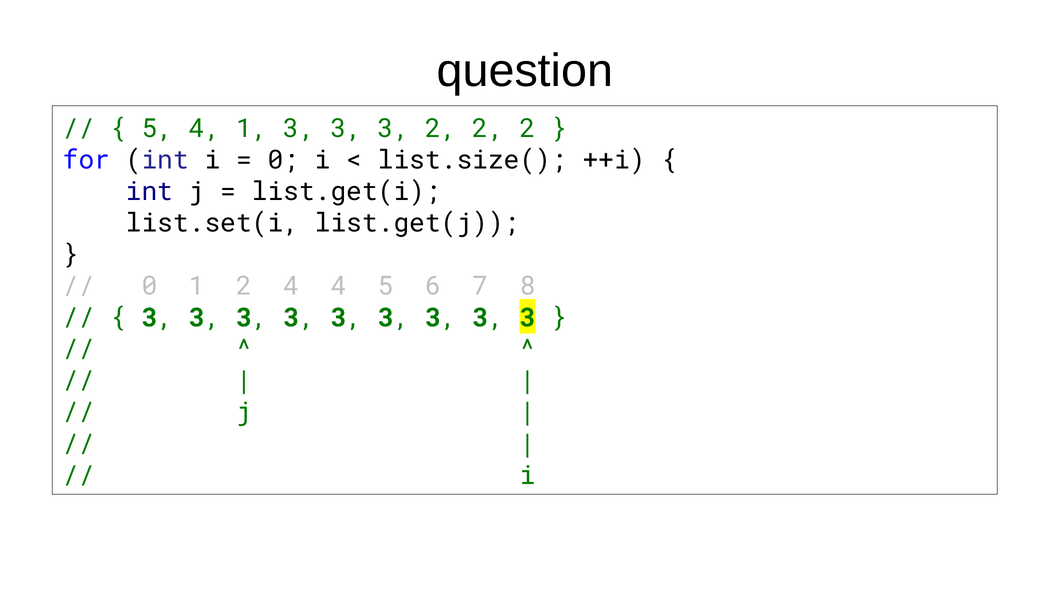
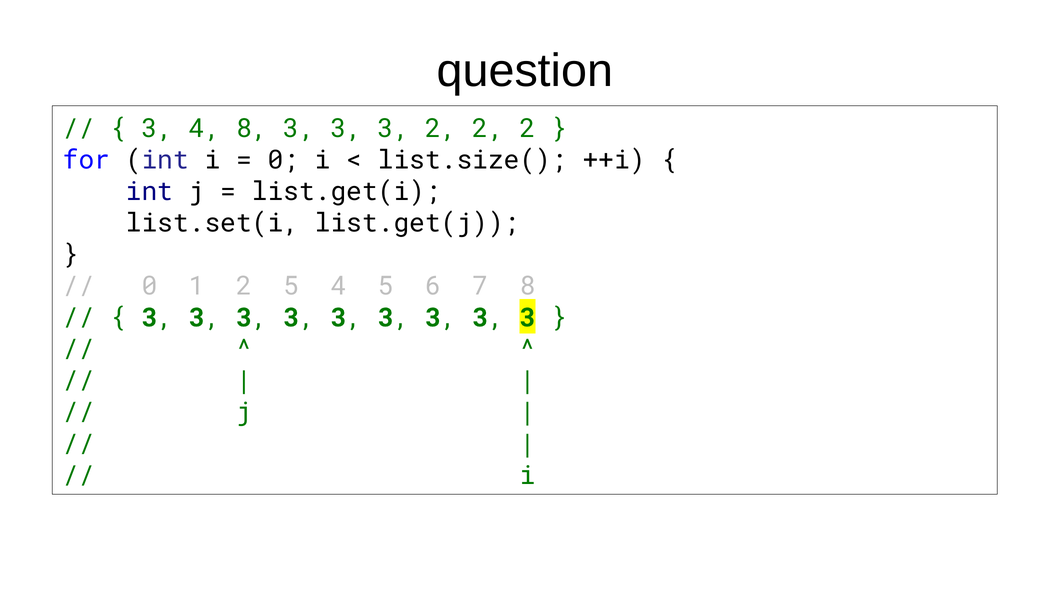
5 at (157, 129): 5 -> 3
4 1: 1 -> 8
2 4: 4 -> 5
